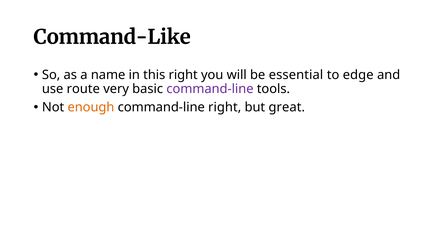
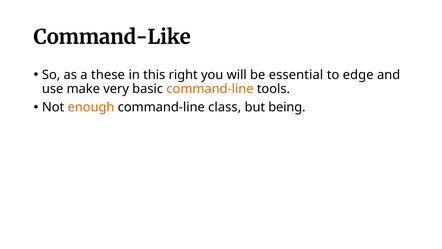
name: name -> these
route: route -> make
command-line at (210, 89) colour: purple -> orange
command-line right: right -> class
great: great -> being
